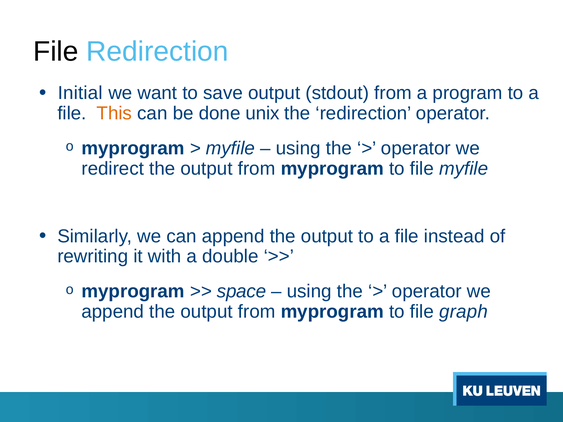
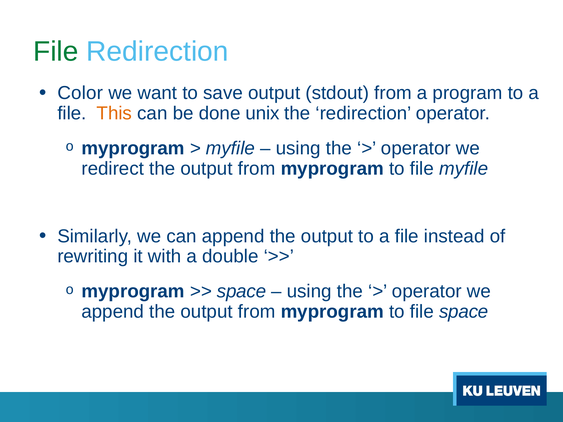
File at (56, 52) colour: black -> green
Initial: Initial -> Color
file graph: graph -> space
